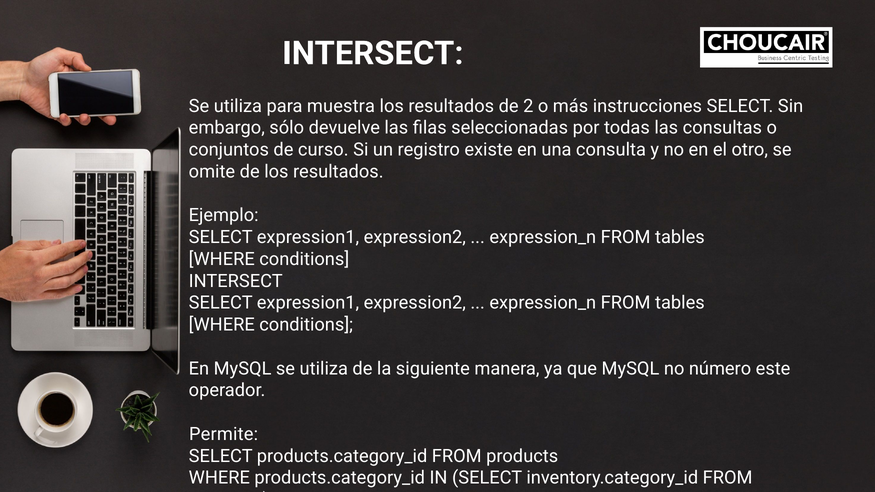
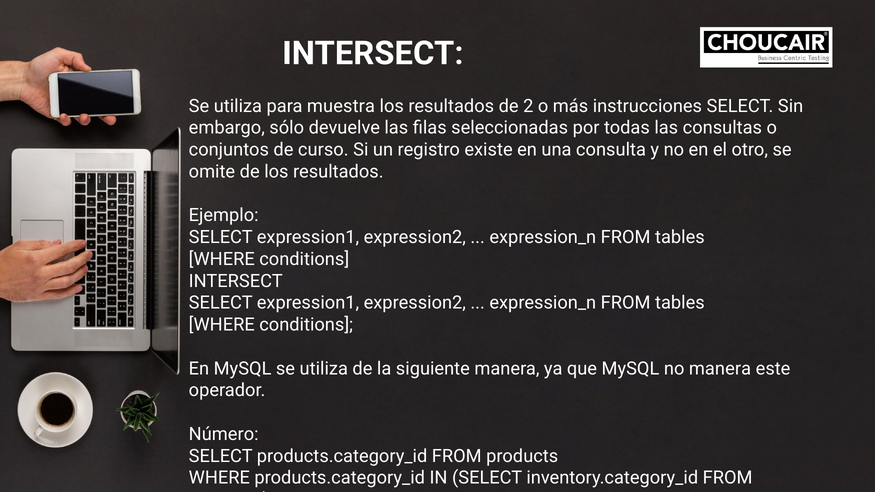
no número: número -> manera
Permite: Permite -> Número
